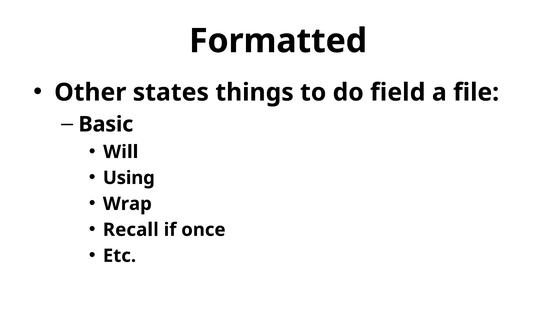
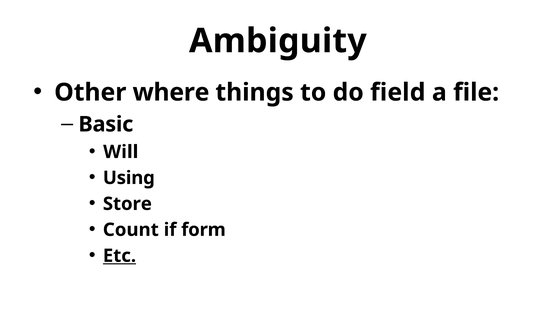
Formatted: Formatted -> Ambiguity
states: states -> where
Wrap: Wrap -> Store
Recall: Recall -> Count
once: once -> form
Etc underline: none -> present
